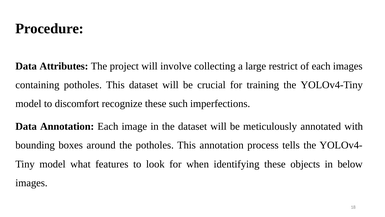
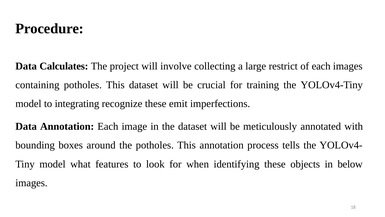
Attributes: Attributes -> Calculates
discomfort: discomfort -> integrating
such: such -> emit
